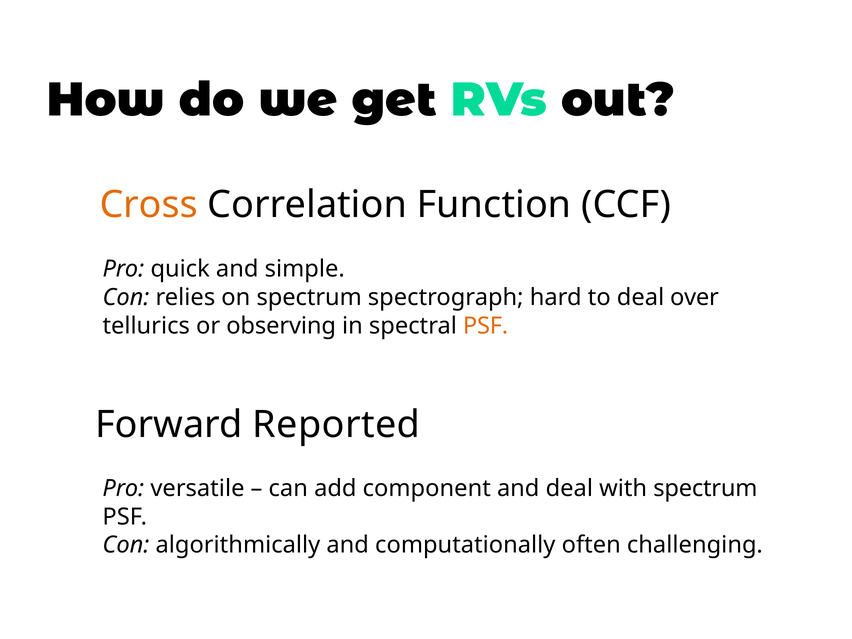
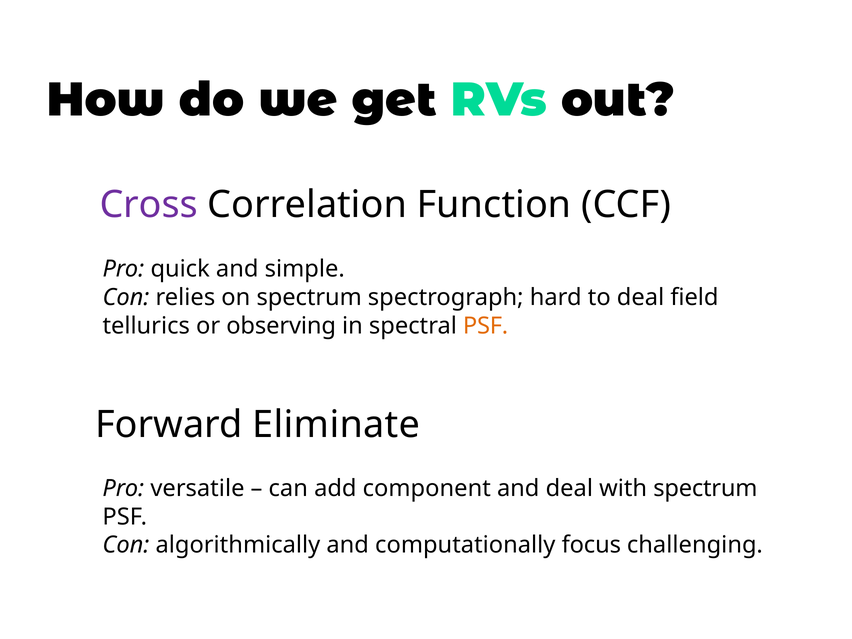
Cross colour: orange -> purple
over: over -> field
Reported: Reported -> Eliminate
often: often -> focus
